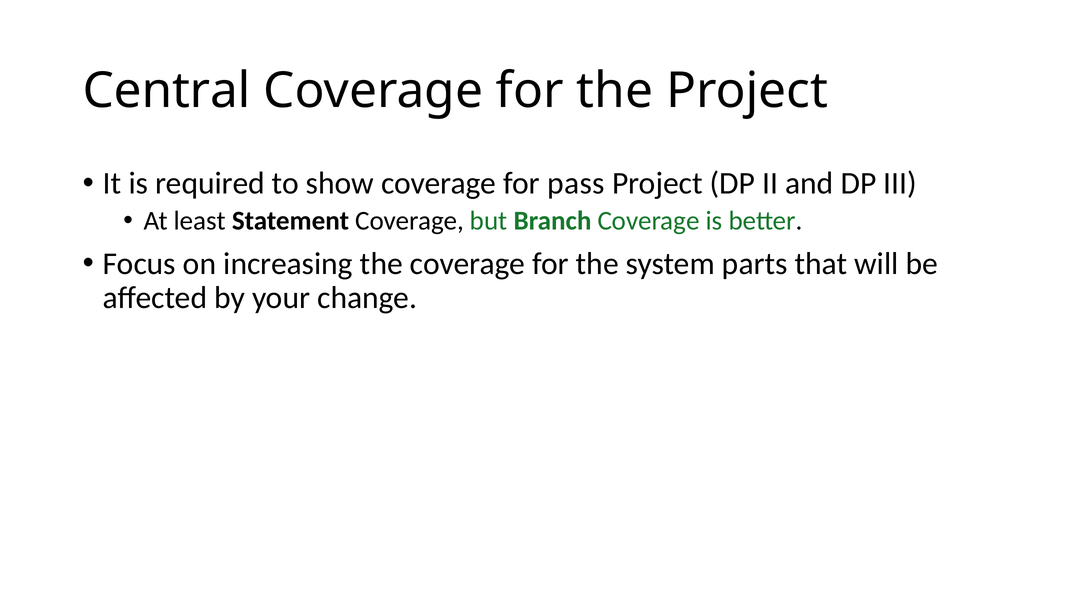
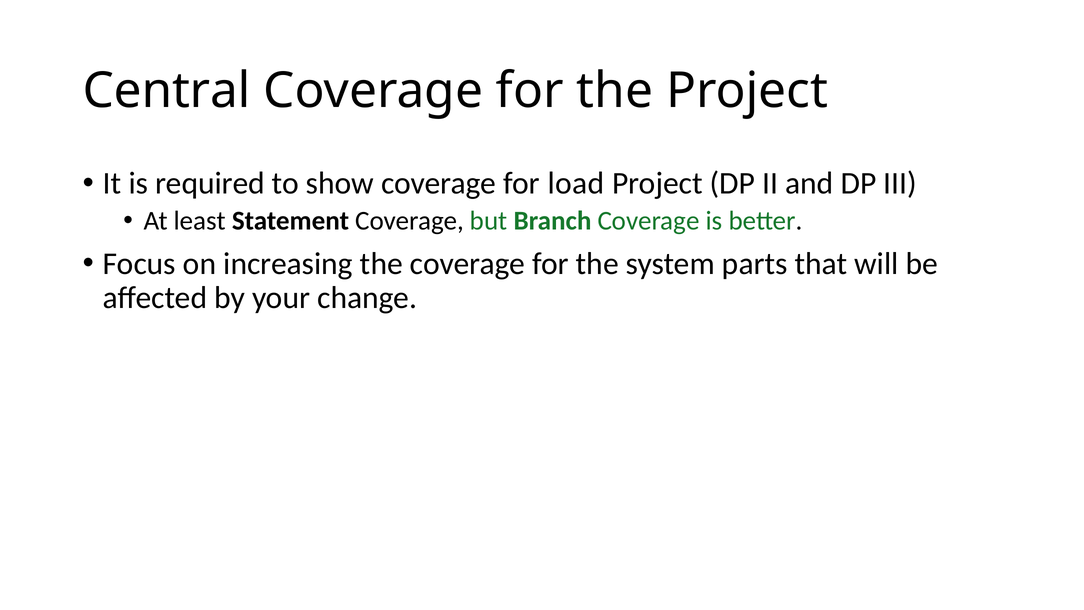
pass: pass -> load
